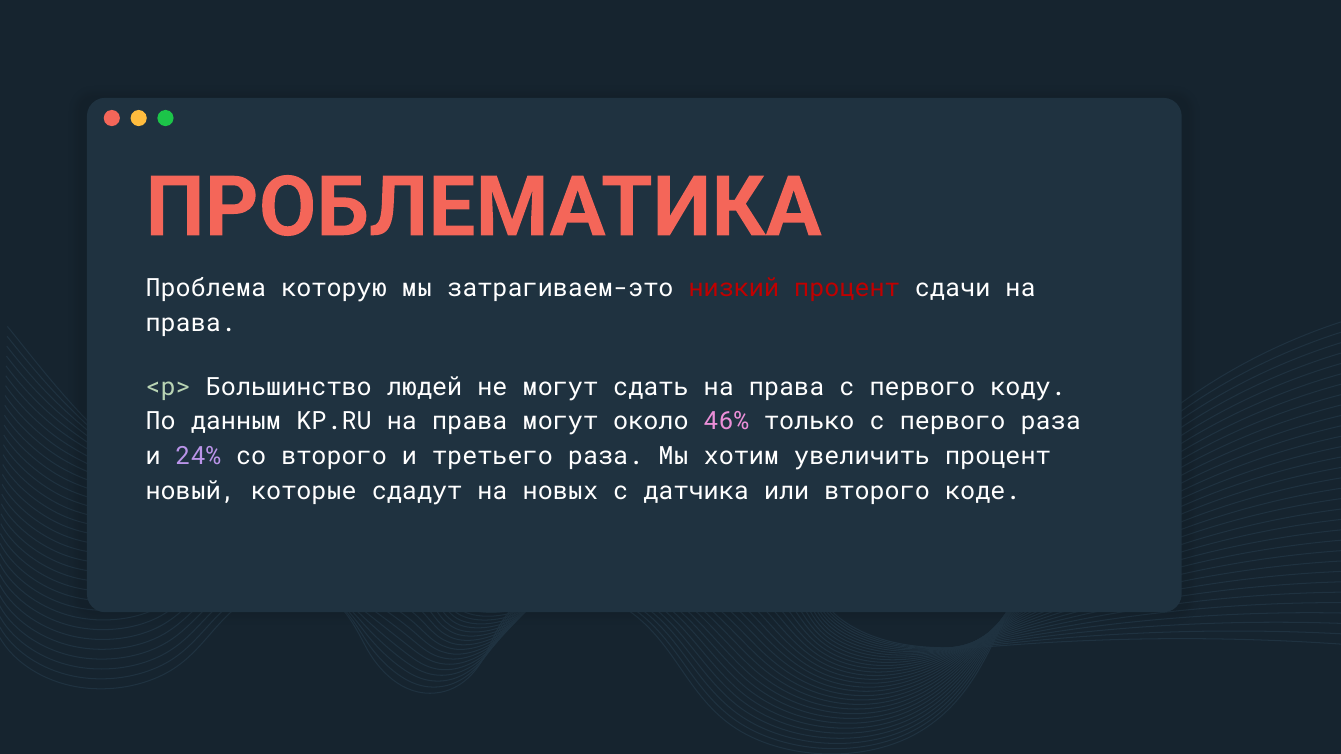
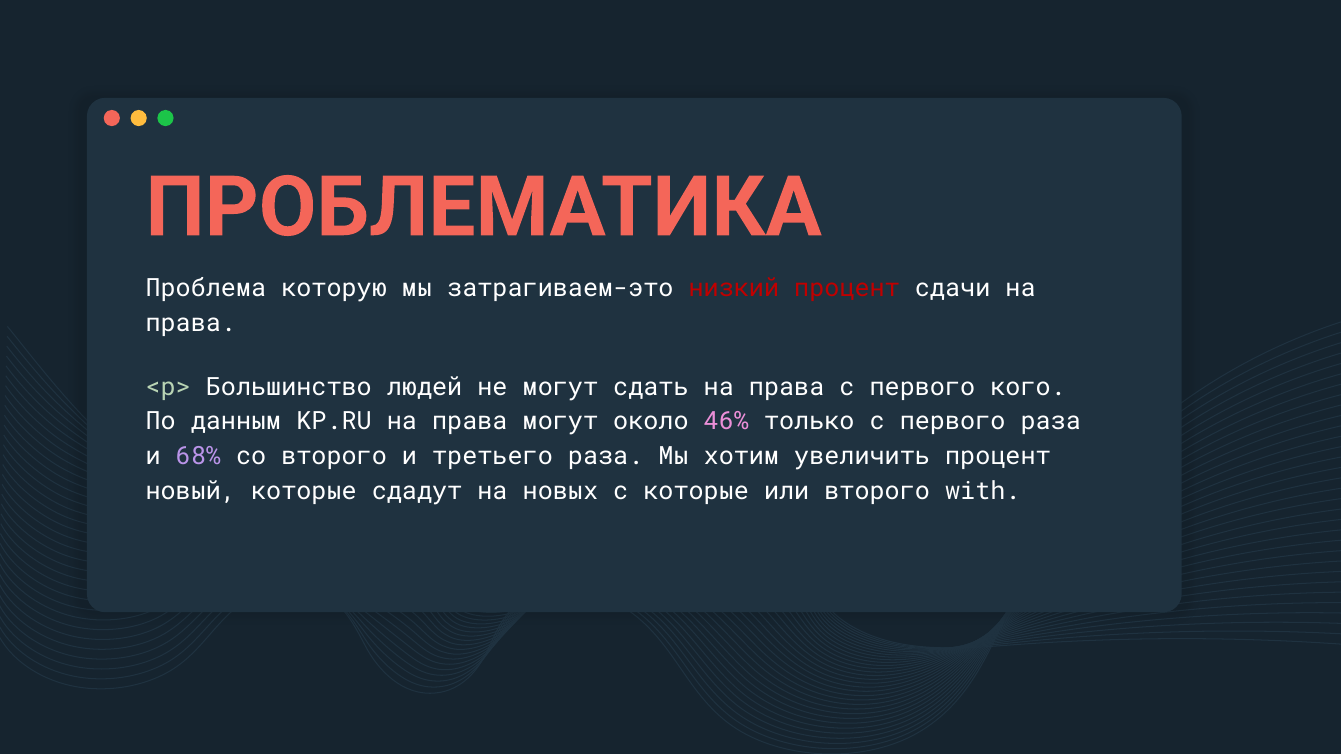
коду: коду -> кого
24%: 24% -> 68%
с датчика: датчика -> которые
коде: коде -> with
